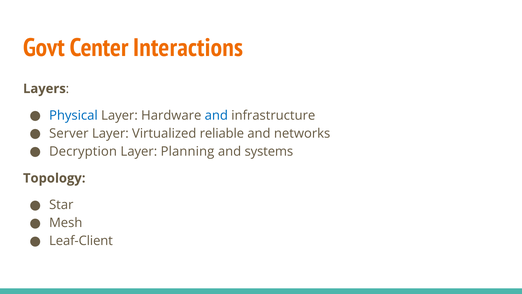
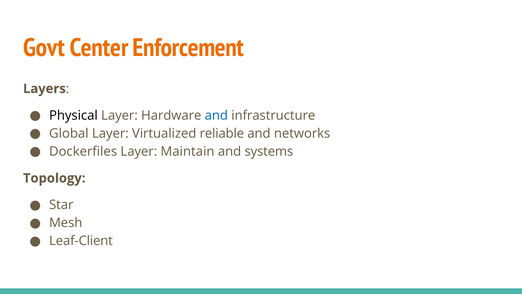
Interactions: Interactions -> Enforcement
Physical colour: blue -> black
Server: Server -> Global
Decryption: Decryption -> Dockerfiles
Planning: Planning -> Maintain
